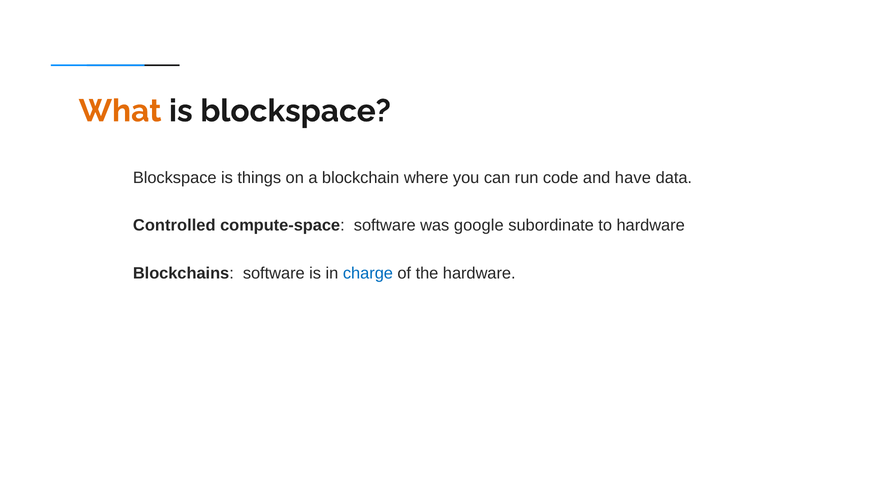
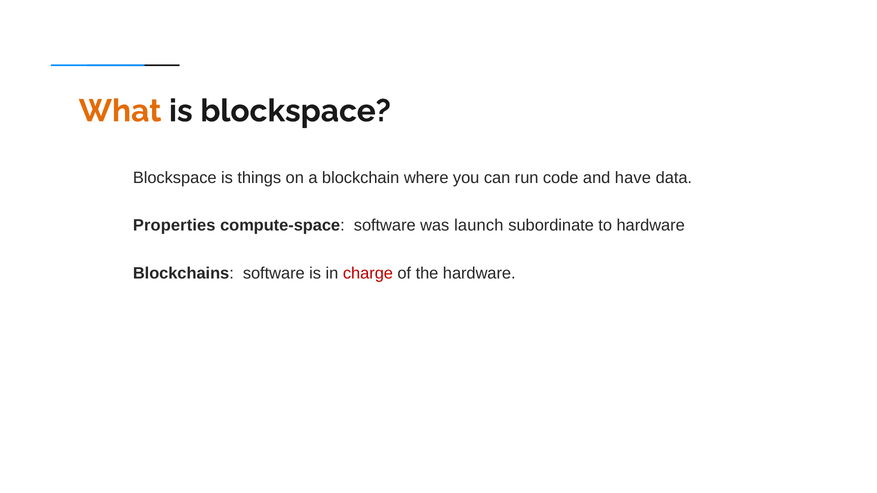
Controlled: Controlled -> Properties
google: google -> launch
charge colour: blue -> red
